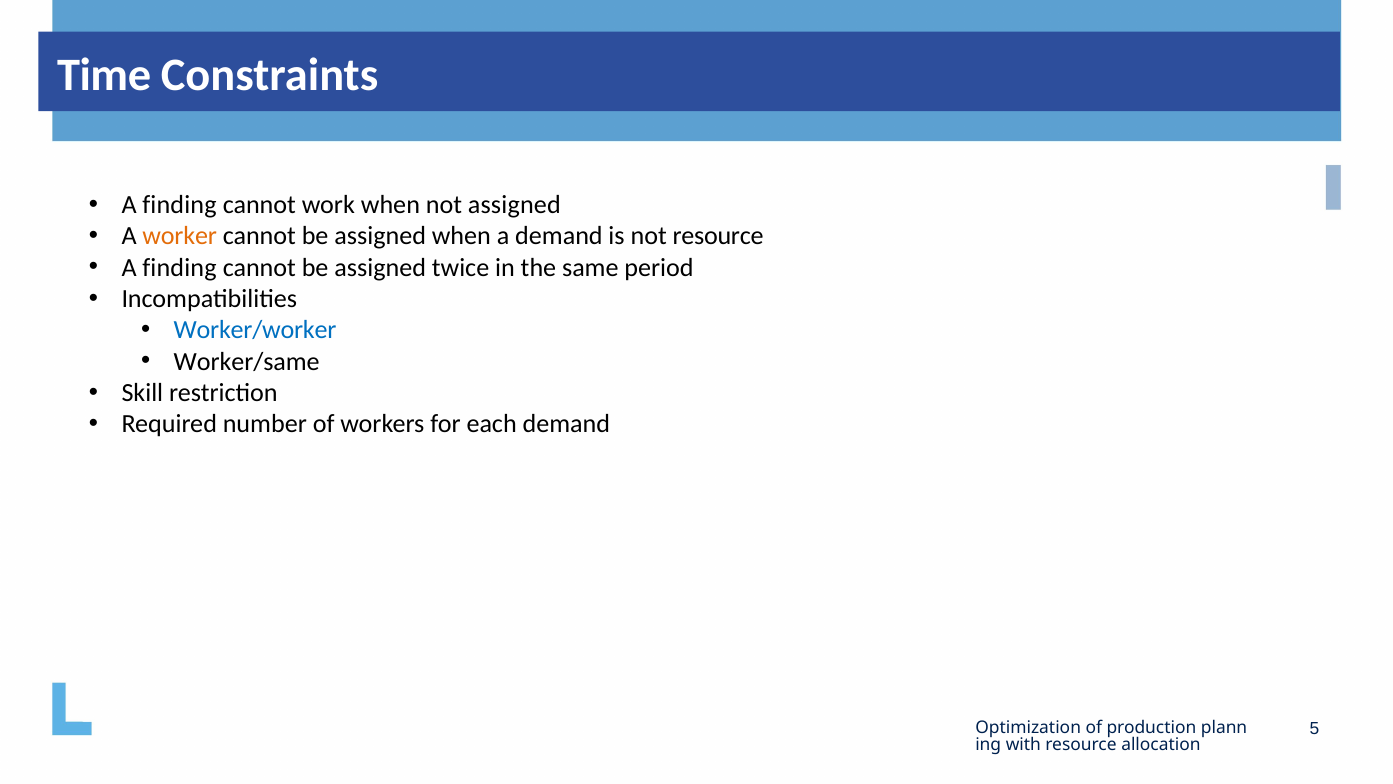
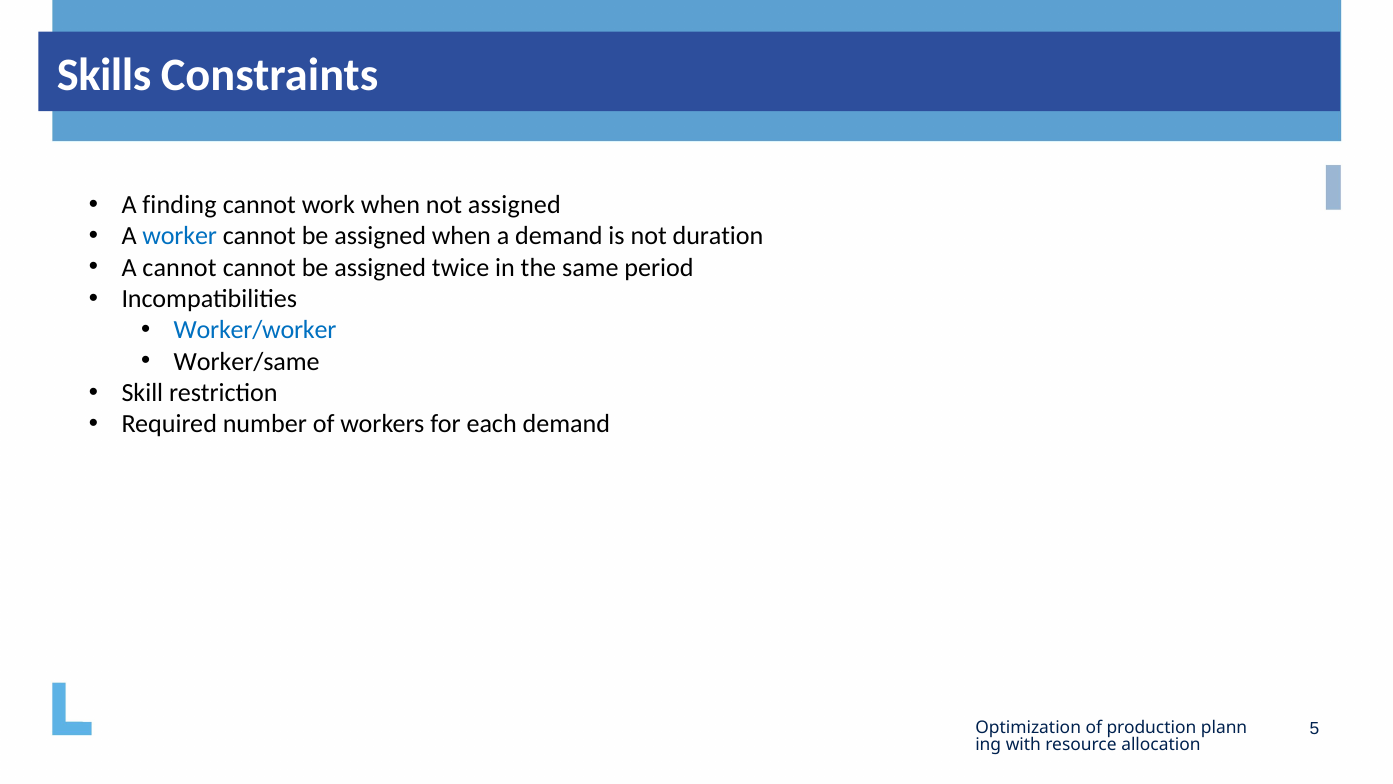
Time: Time -> Skills
worker colour: orange -> blue
not resource: resource -> duration
finding at (179, 267): finding -> cannot
